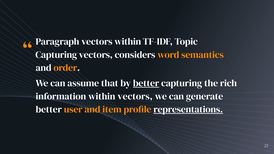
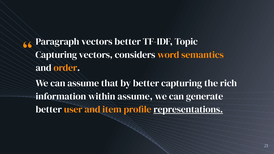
vectors within: within -> better
better at (146, 83) underline: present -> none
within vectors: vectors -> assume
